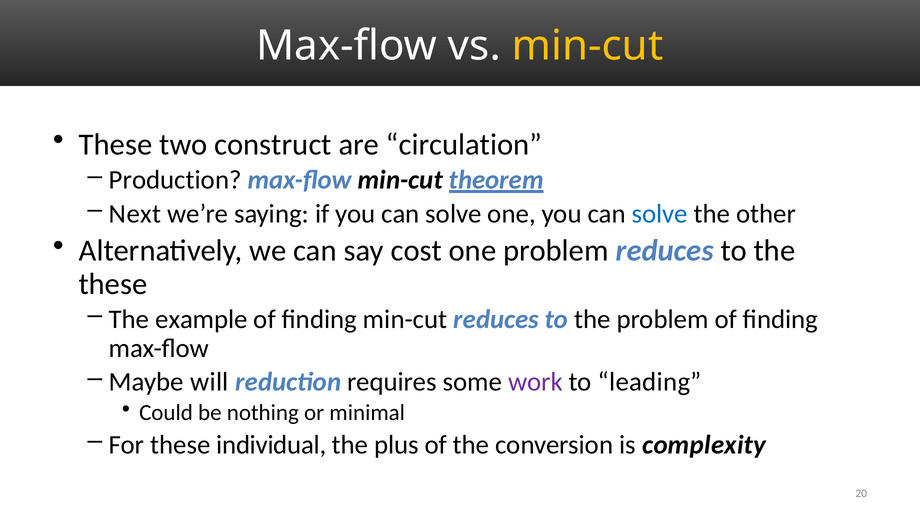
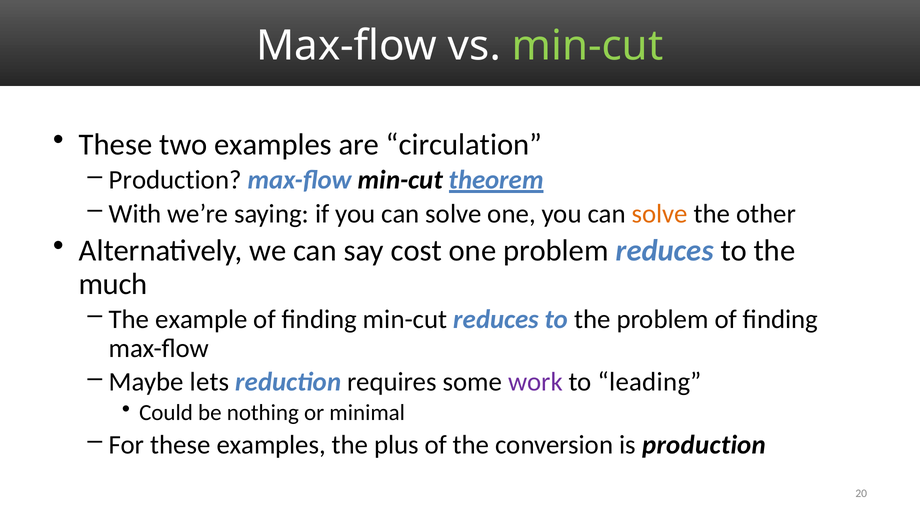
min-cut at (588, 46) colour: yellow -> light green
two construct: construct -> examples
Next: Next -> With
solve at (660, 214) colour: blue -> orange
these at (113, 284): these -> much
will: will -> lets
these individual: individual -> examples
is complexity: complexity -> production
